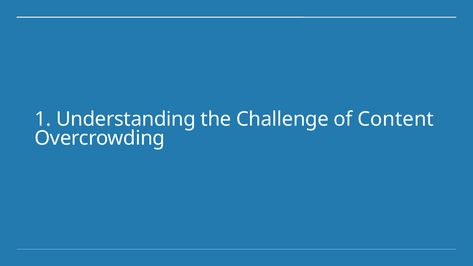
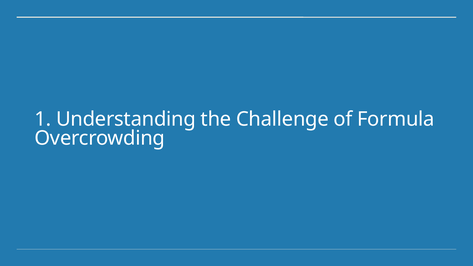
Content: Content -> Formula
